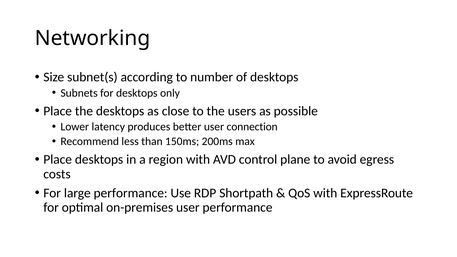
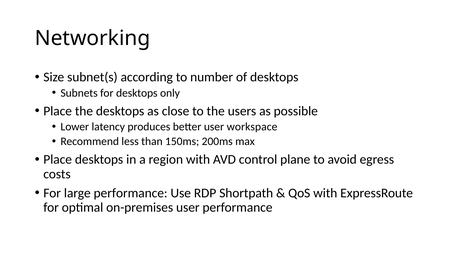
connection: connection -> workspace
